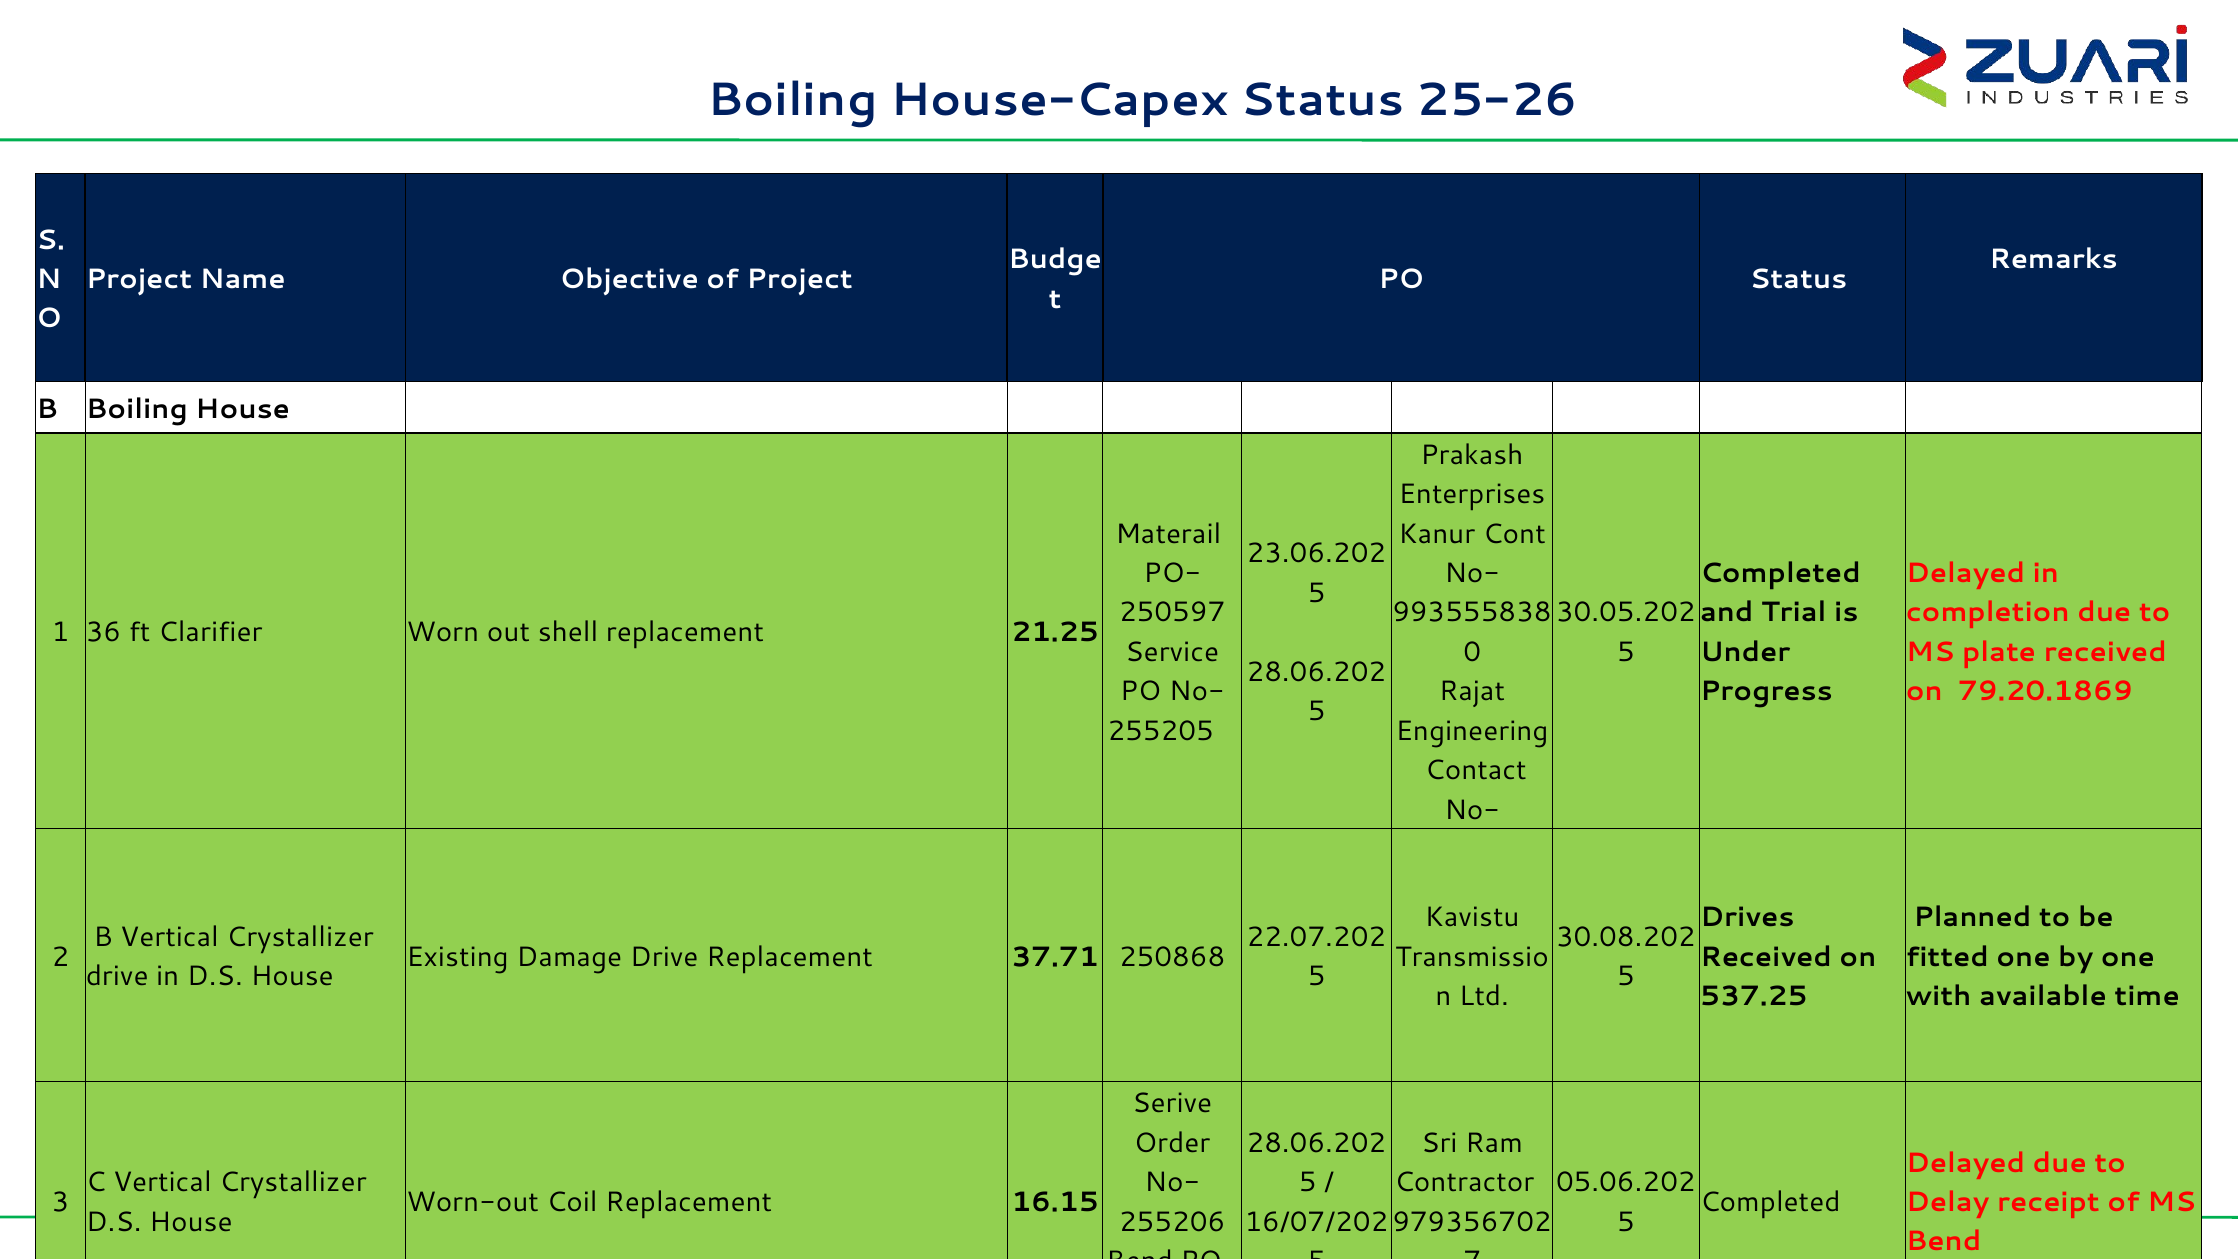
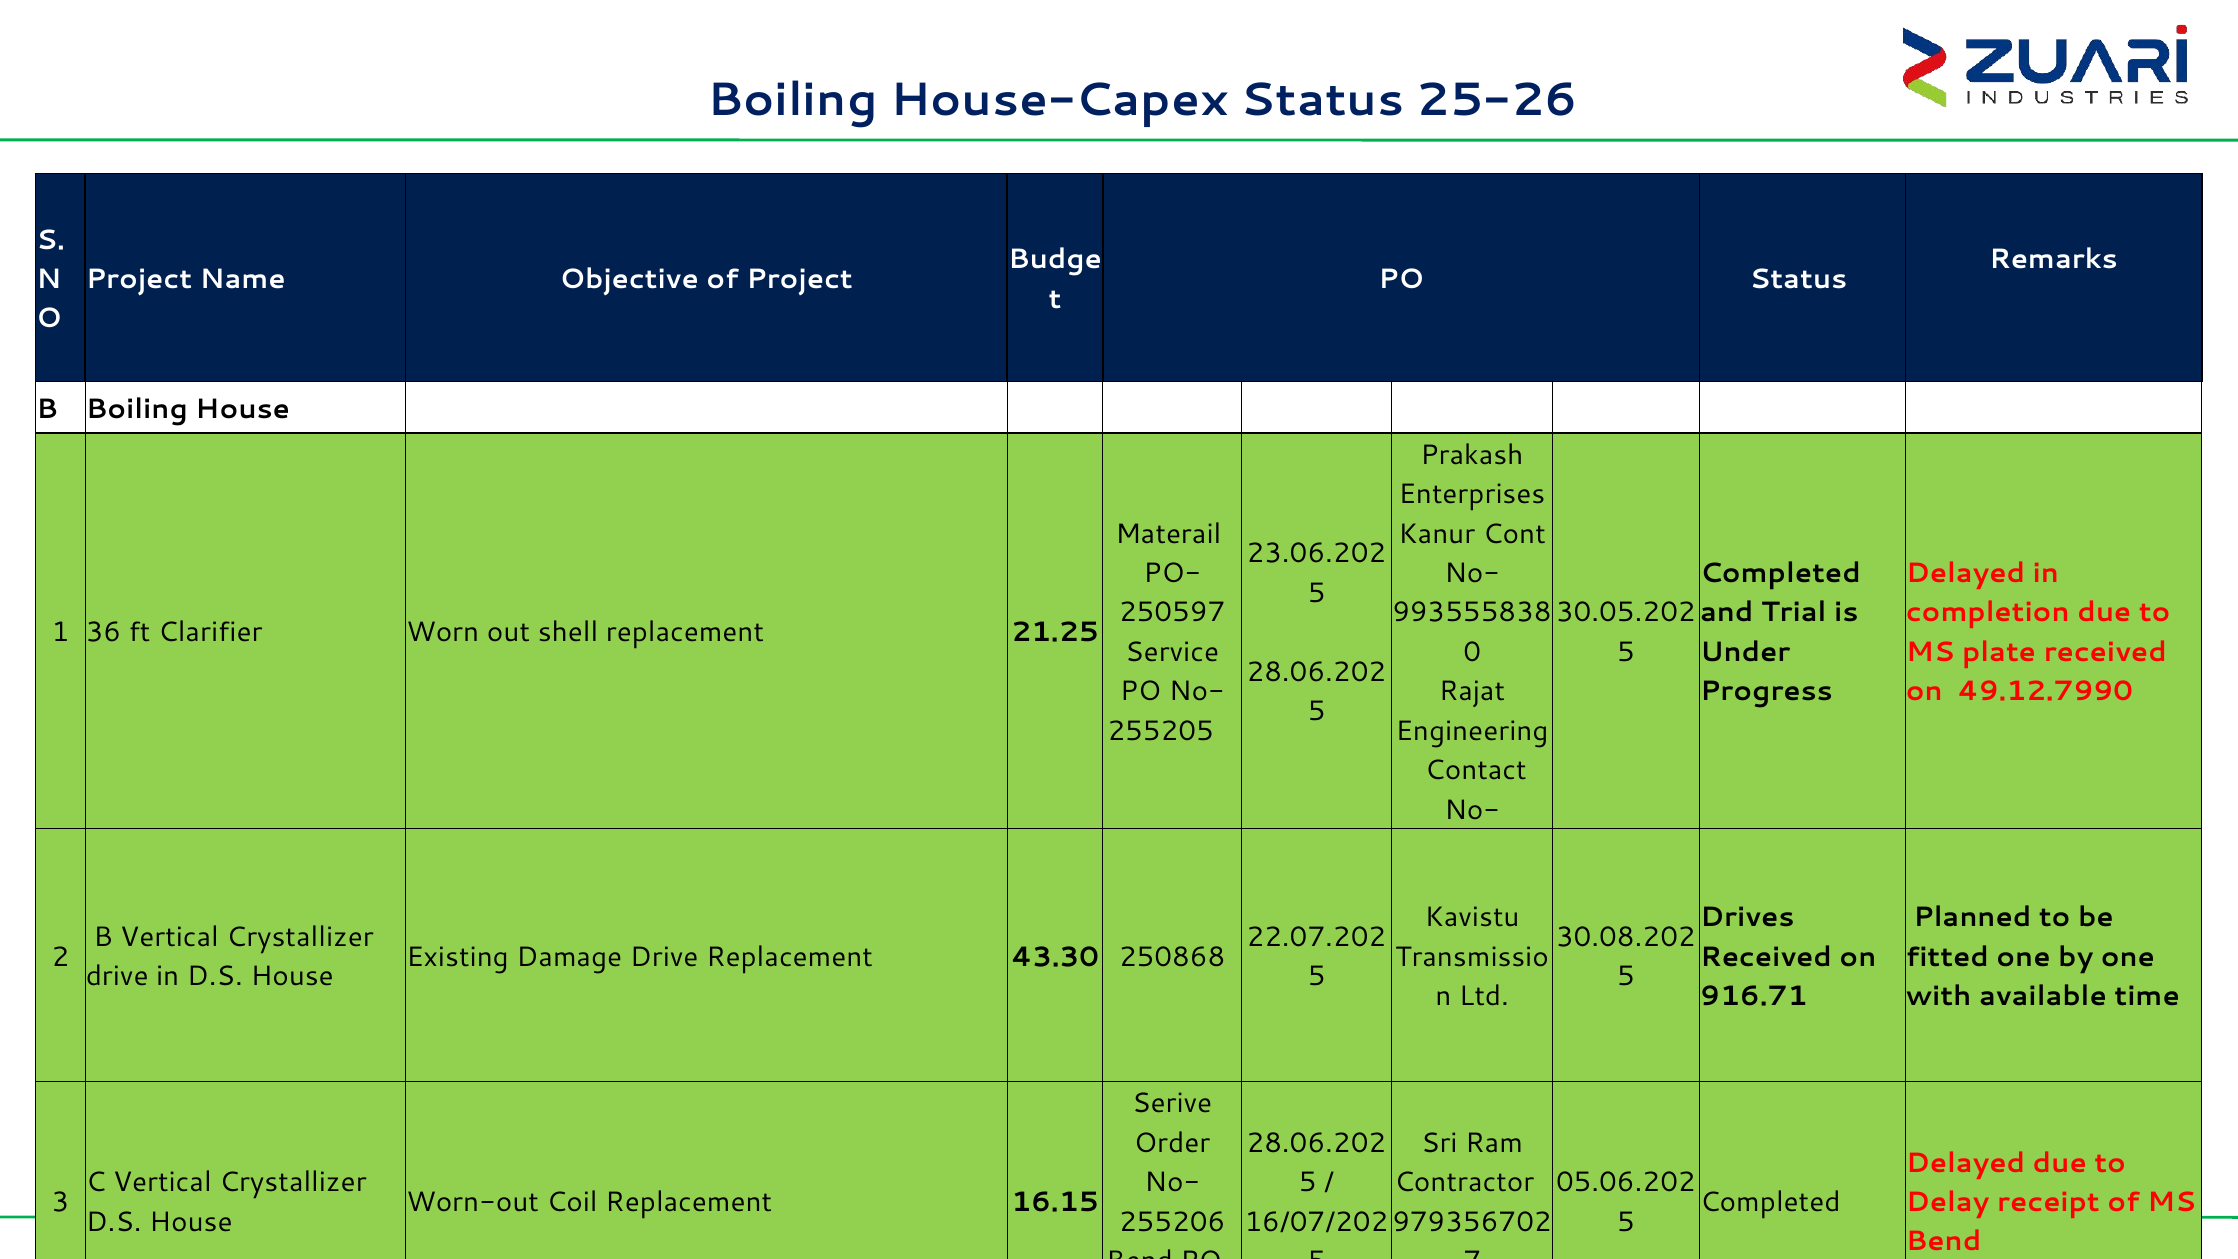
79.20.1869: 79.20.1869 -> 49.12.7990
37.71: 37.71 -> 43.30
537.25: 537.25 -> 916.71
